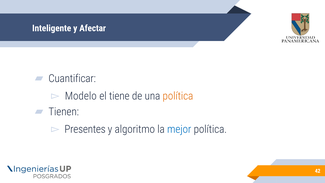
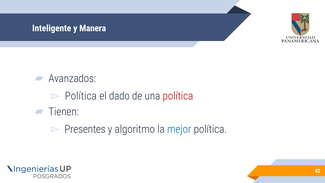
Afectar: Afectar -> Manera
Cuantificar: Cuantificar -> Avanzados
Modelo at (81, 96): Modelo -> Política
tiene: tiene -> dado
política at (178, 96) colour: orange -> red
